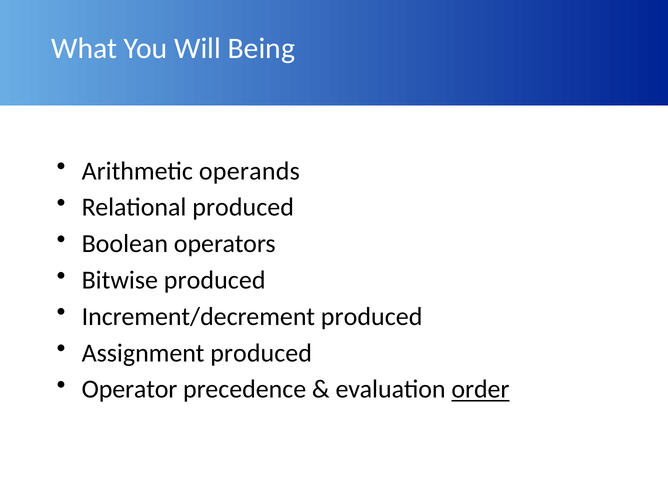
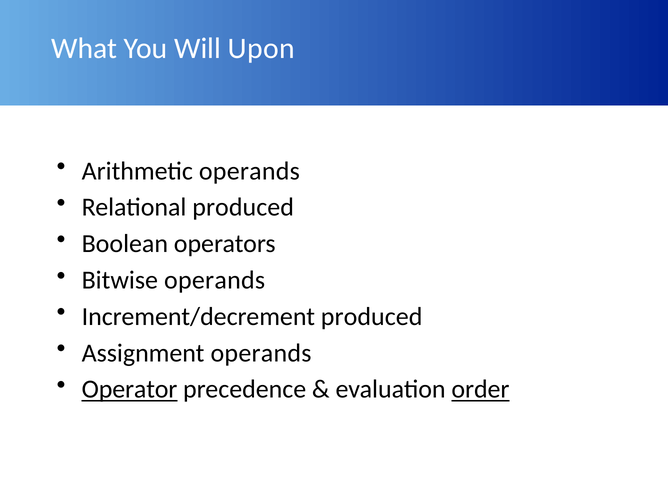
Being: Being -> Upon
Bitwise produced: produced -> operands
Assignment produced: produced -> operands
Operator underline: none -> present
